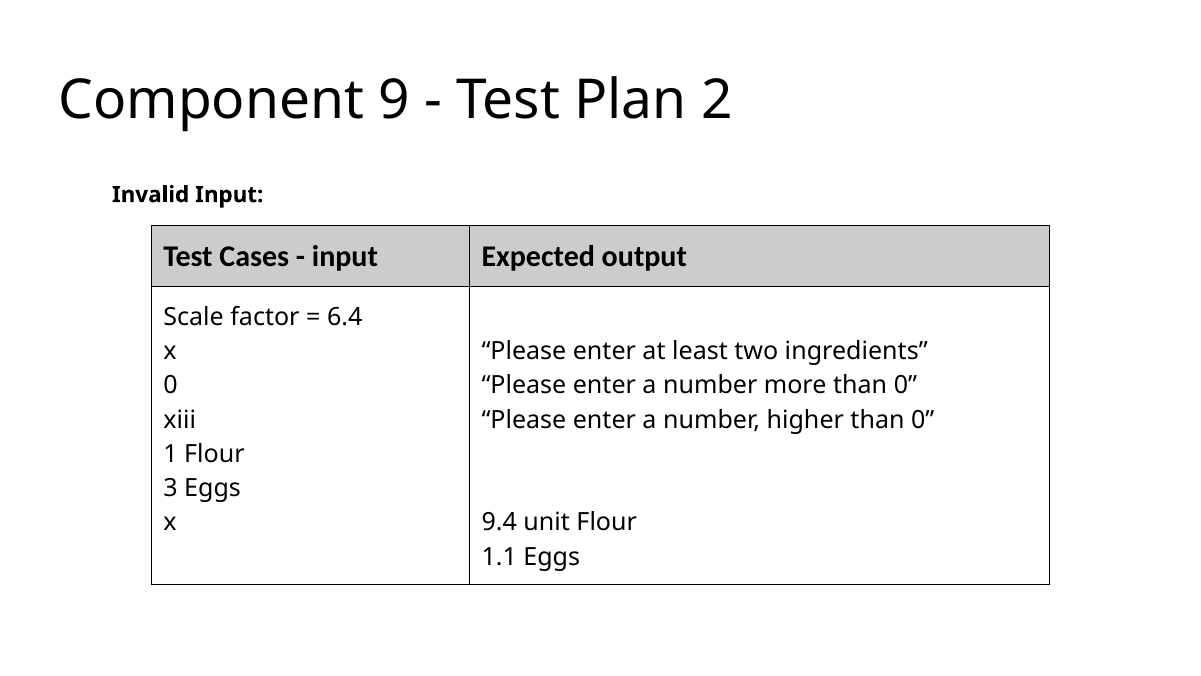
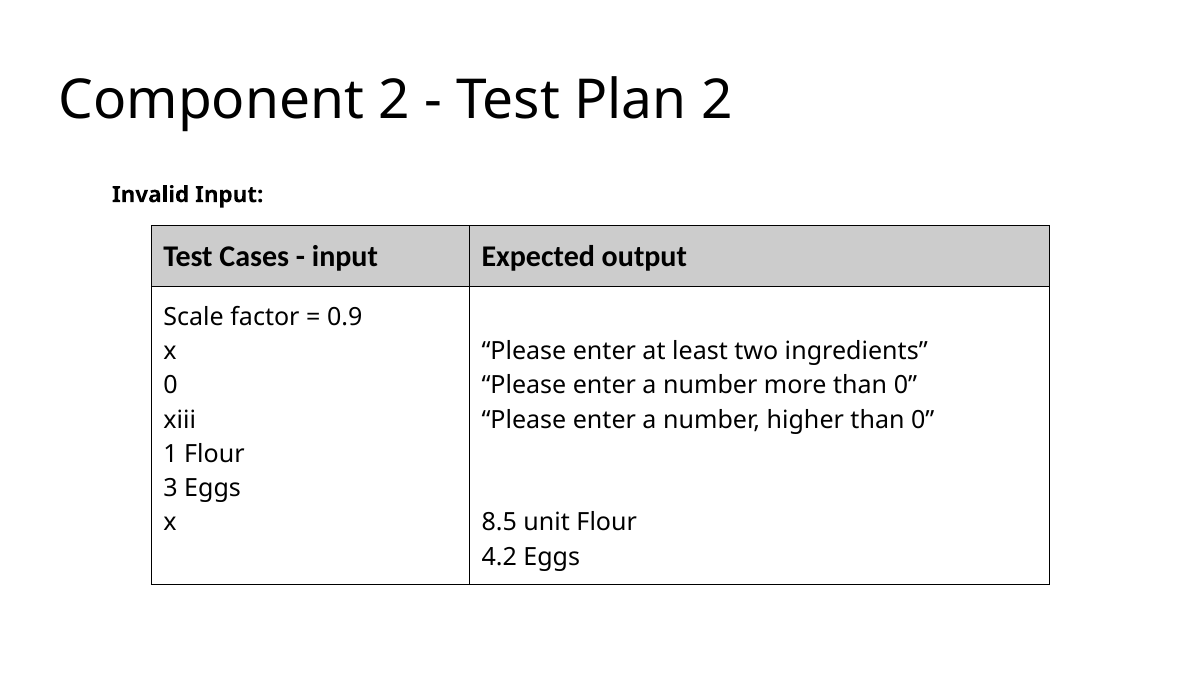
Component 9: 9 -> 2
6.4: 6.4 -> 0.9
9.4: 9.4 -> 8.5
1.1: 1.1 -> 4.2
